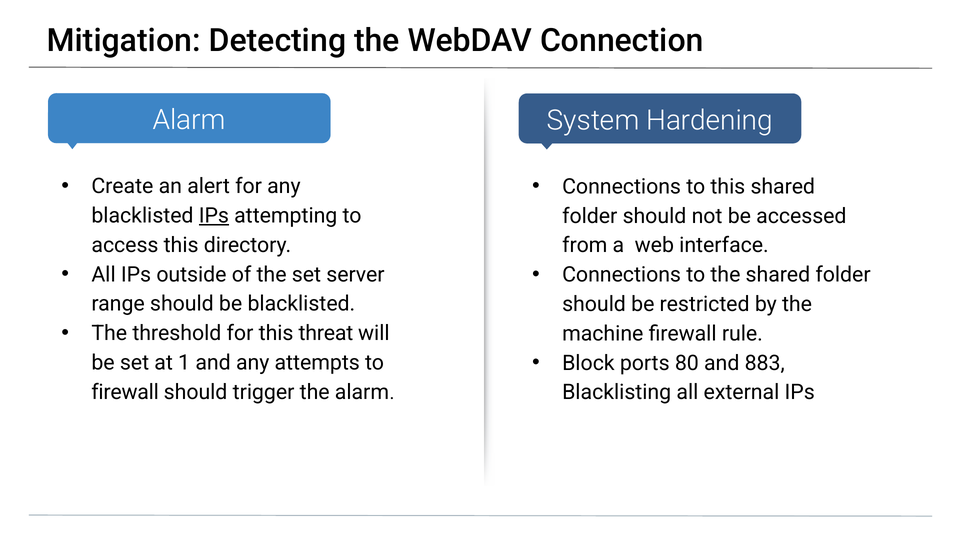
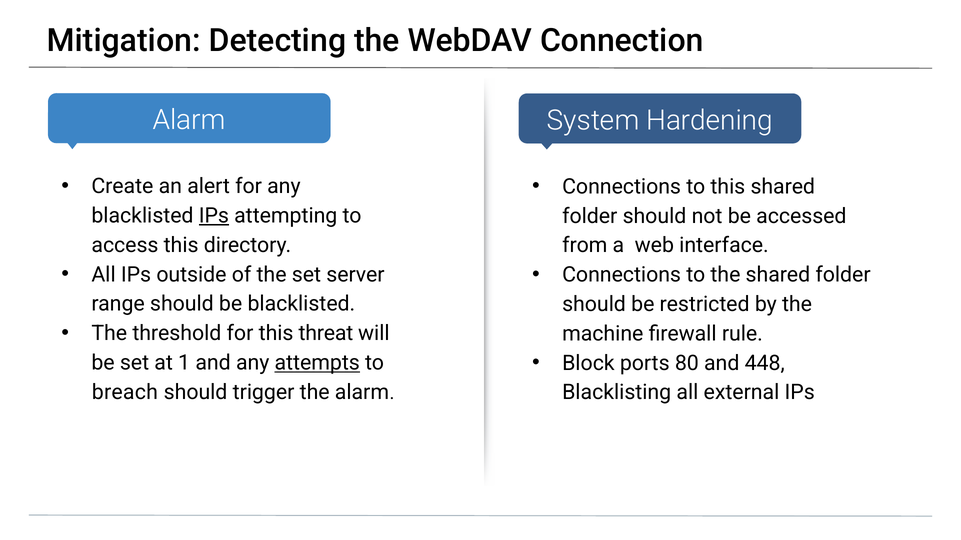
883: 883 -> 448
attempts underline: none -> present
firewall at (125, 393): firewall -> breach
